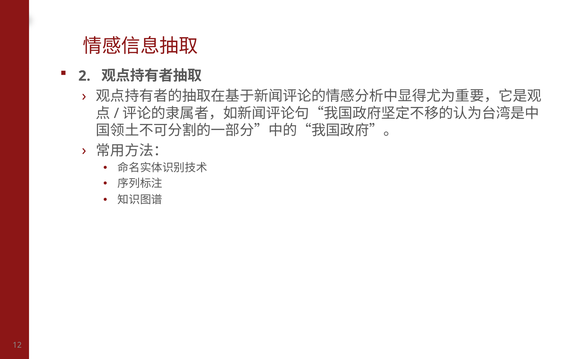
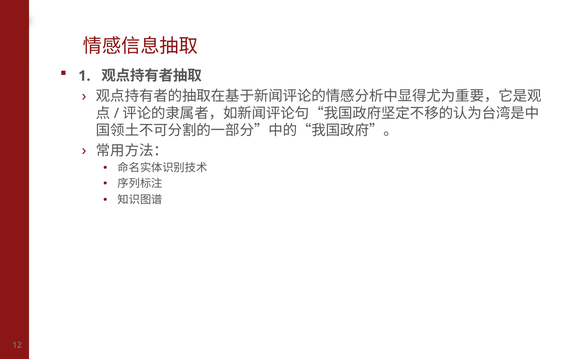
2: 2 -> 1
